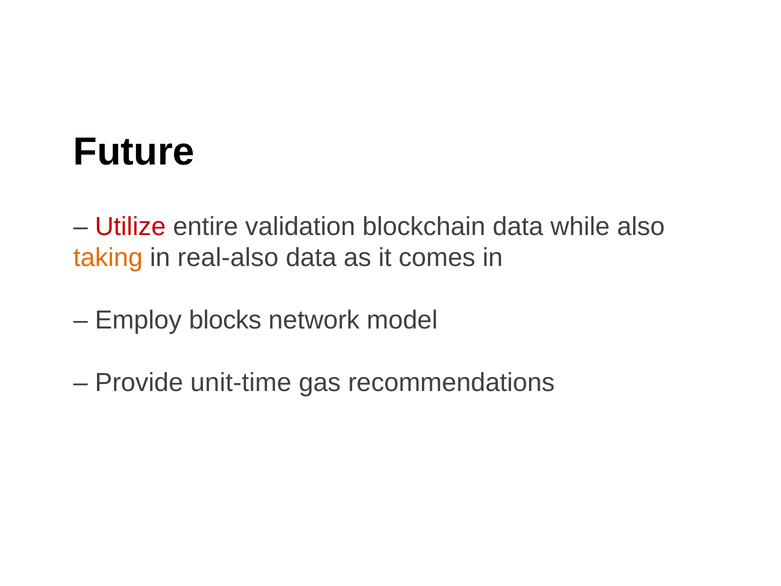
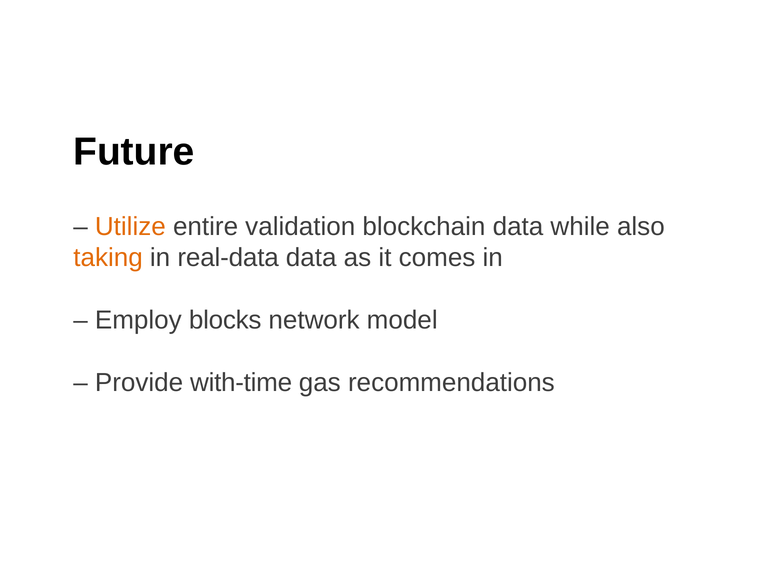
Utilize colour: red -> orange
real-also: real-also -> real-data
unit-time: unit-time -> with-time
